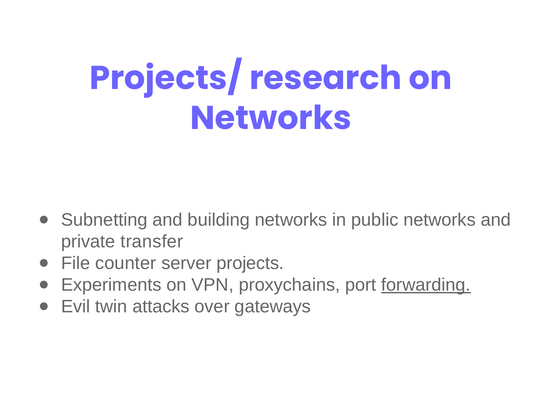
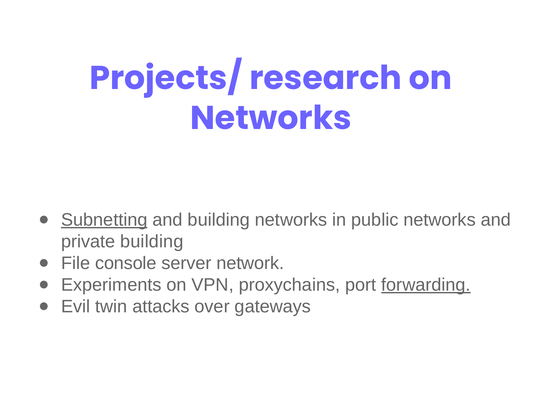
Subnetting underline: none -> present
private transfer: transfer -> building
counter: counter -> console
projects: projects -> network
